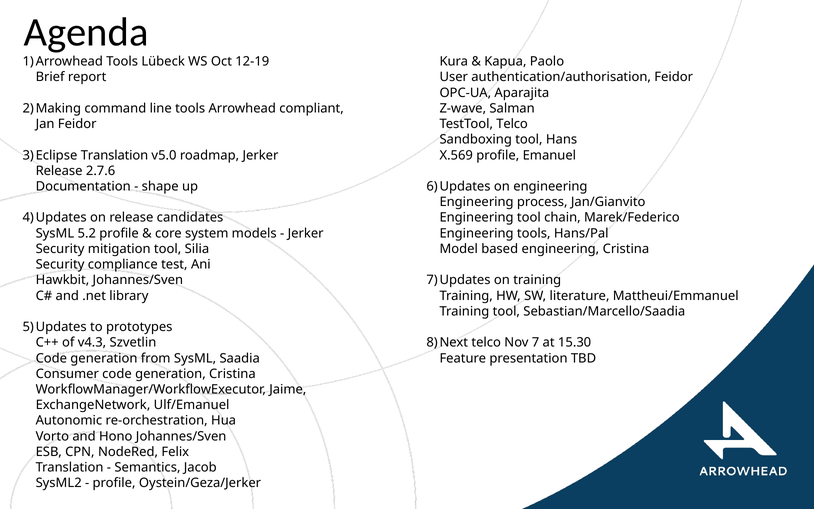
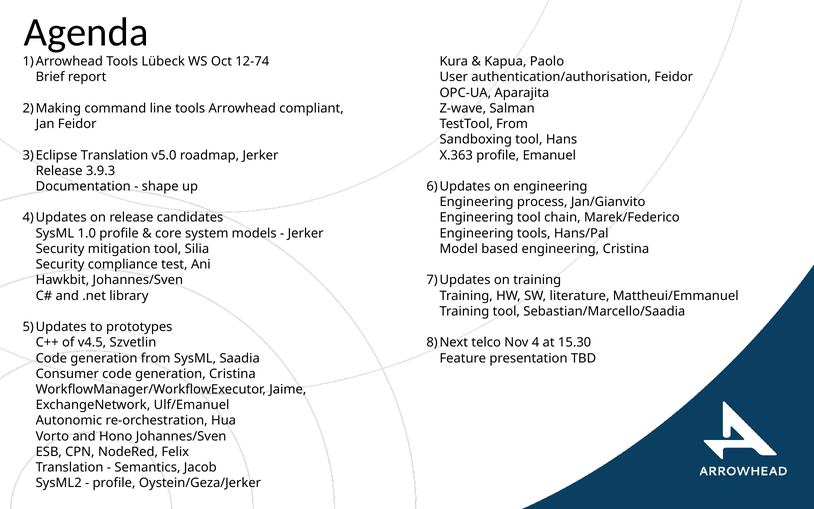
12-19: 12-19 -> 12-74
TestTool Telco: Telco -> From
X.569: X.569 -> X.363
2.7.6: 2.7.6 -> 3.9.3
5.2: 5.2 -> 1.0
v4.3: v4.3 -> v4.5
7: 7 -> 4
